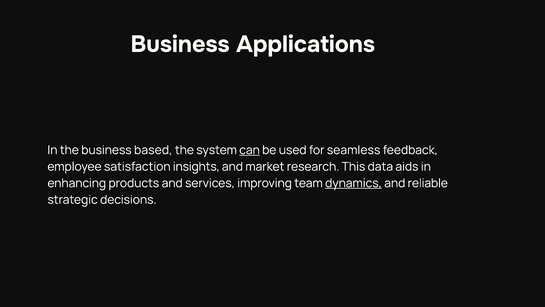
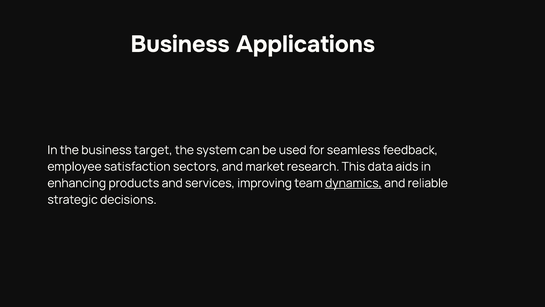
based: based -> target
can underline: present -> none
insights: insights -> sectors
